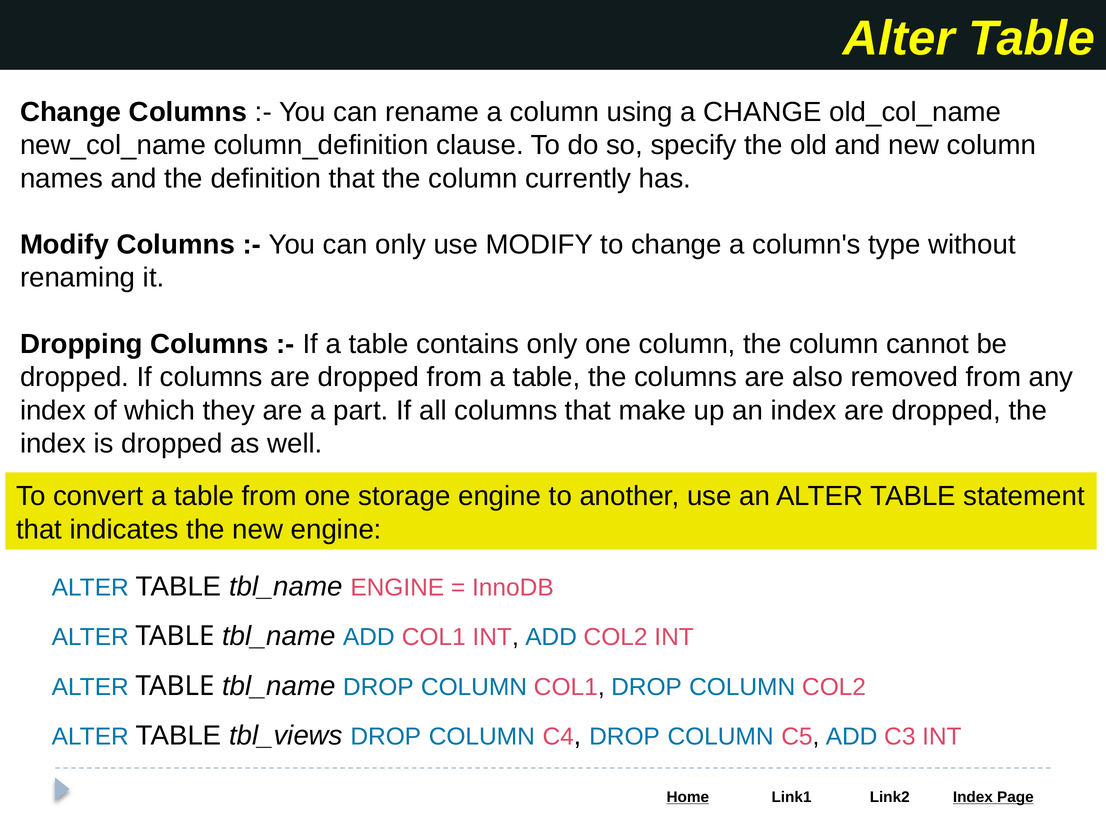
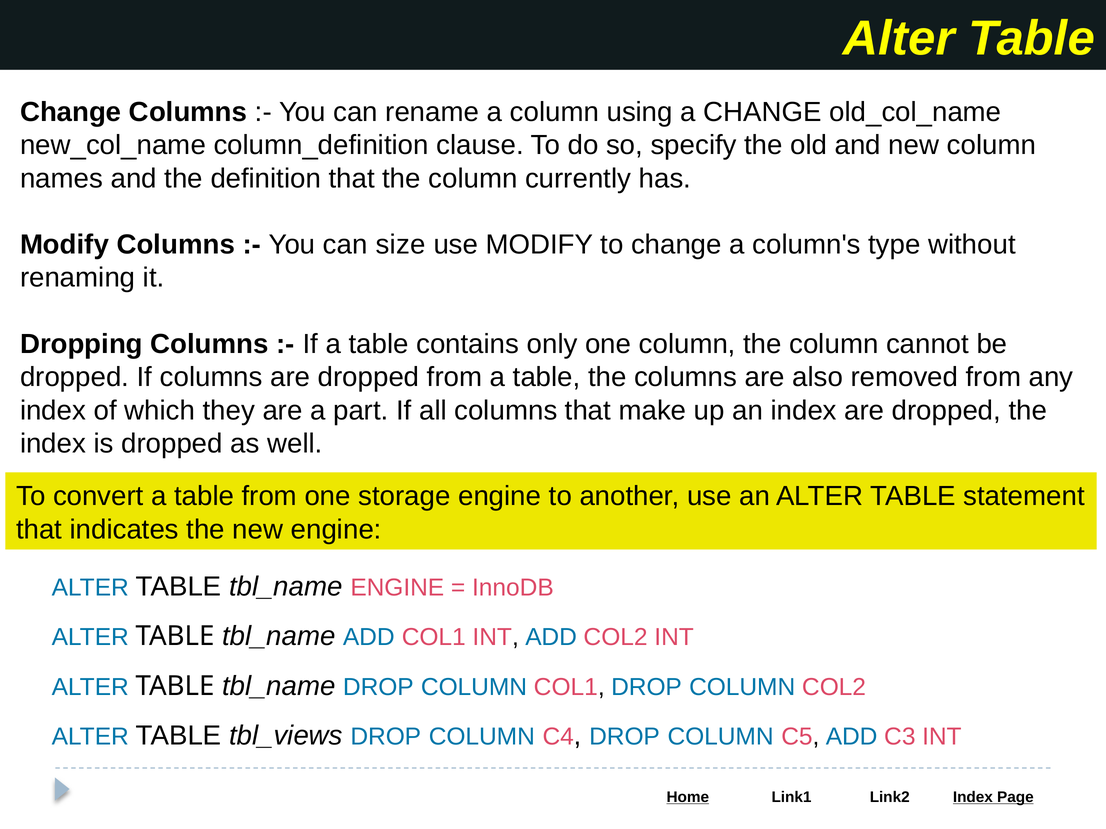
can only: only -> size
